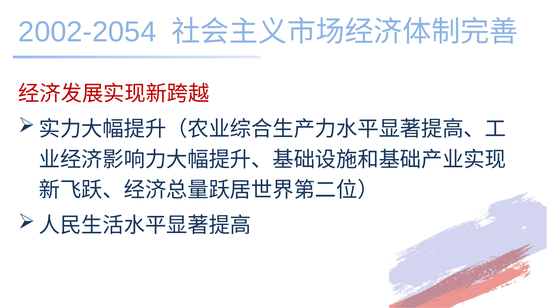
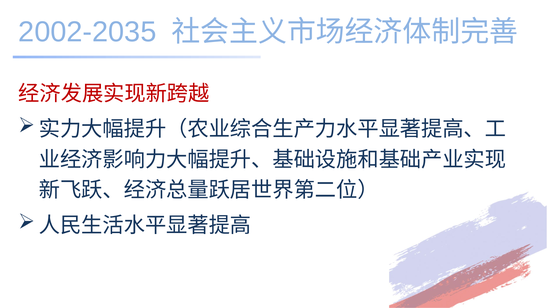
2002-2054: 2002-2054 -> 2002-2035
